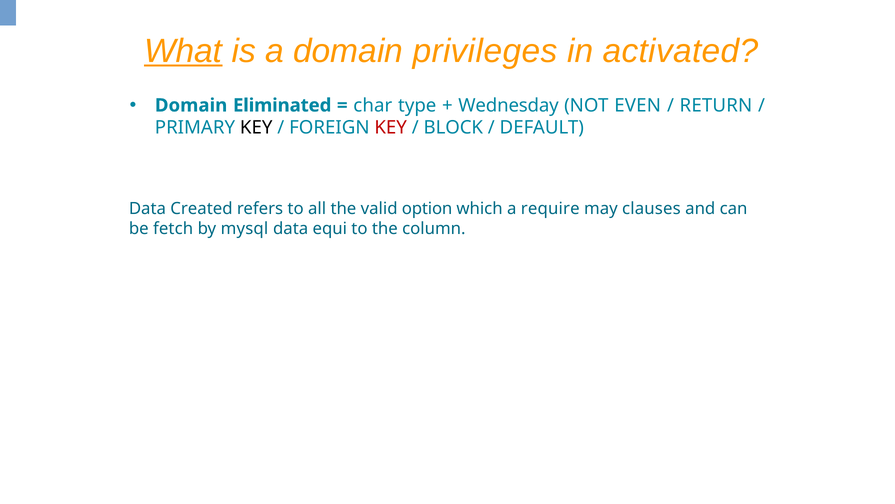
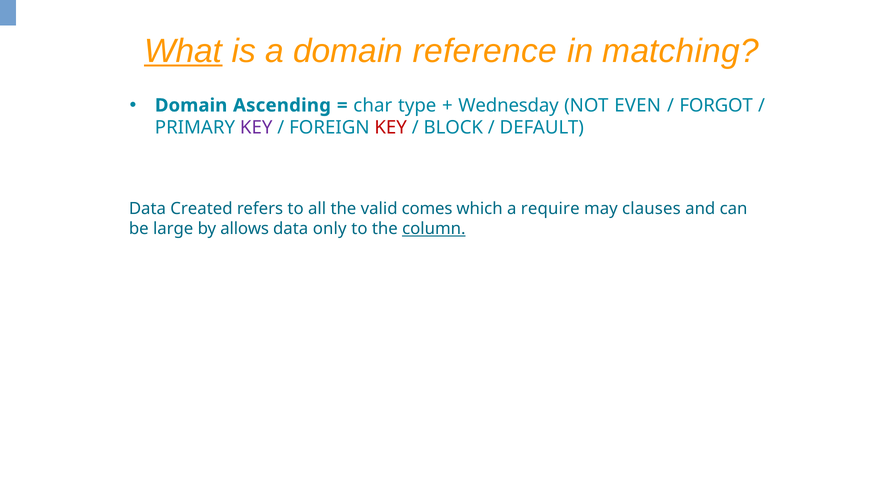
privileges: privileges -> reference
activated: activated -> matching
Eliminated: Eliminated -> Ascending
RETURN: RETURN -> FORGOT
KEY at (256, 128) colour: black -> purple
option: option -> comes
fetch: fetch -> large
mysql: mysql -> allows
equi: equi -> only
column underline: none -> present
